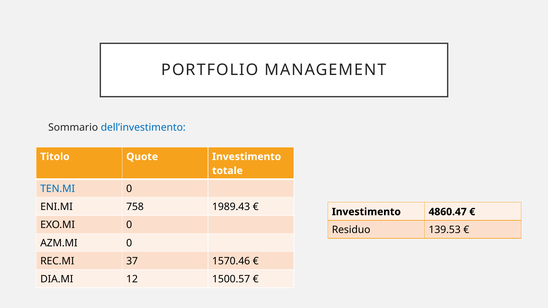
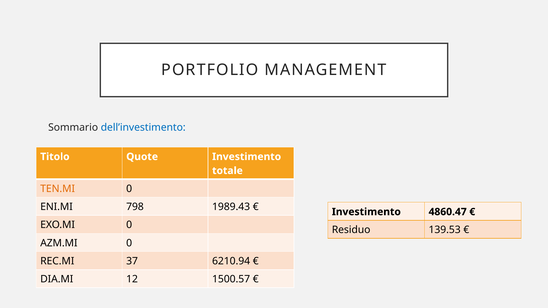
TEN.MI colour: blue -> orange
758: 758 -> 798
1570.46: 1570.46 -> 6210.94
